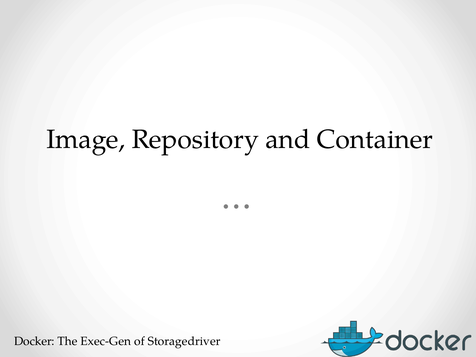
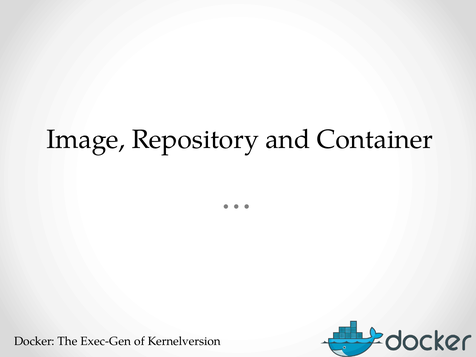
Storagedriver: Storagedriver -> Kernelversion
